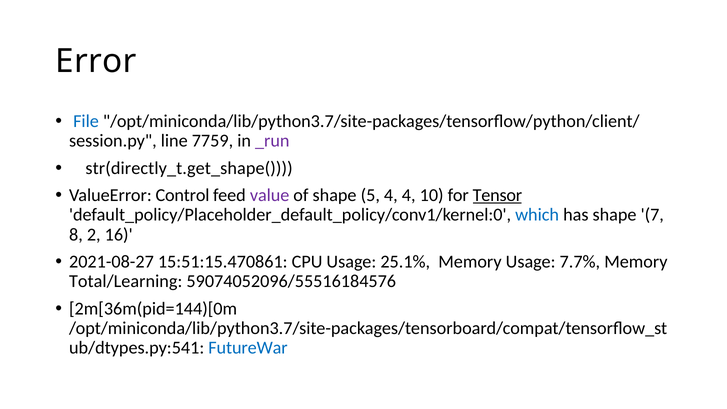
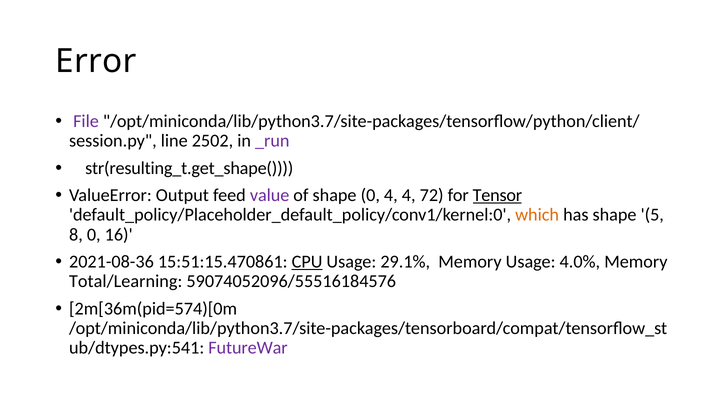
File colour: blue -> purple
7759: 7759 -> 2502
str(directly_t.get_shape(: str(directly_t.get_shape( -> str(resulting_t.get_shape(
Control: Control -> Output
shape 5: 5 -> 0
10: 10 -> 72
which colour: blue -> orange
7: 7 -> 5
8 2: 2 -> 0
2021-08-27: 2021-08-27 -> 2021-08-36
CPU underline: none -> present
25.1%: 25.1% -> 29.1%
7.7%: 7.7% -> 4.0%
2m[36m(pid=144)[0m: 2m[36m(pid=144)[0m -> 2m[36m(pid=574)[0m
FutureWar colour: blue -> purple
